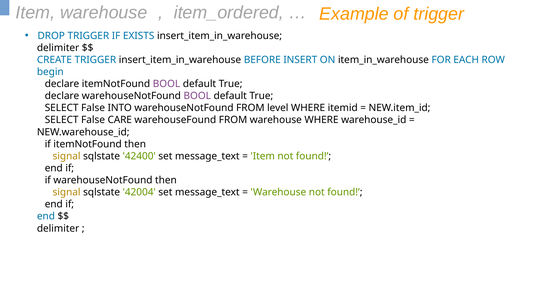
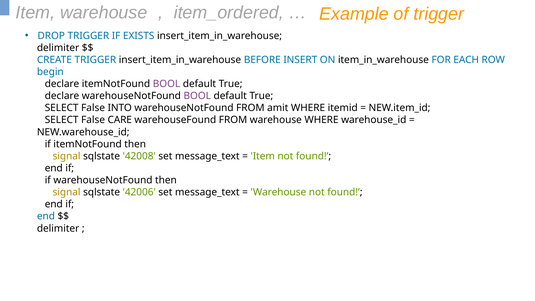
level: level -> amit
42400: 42400 -> 42008
42004: 42004 -> 42006
